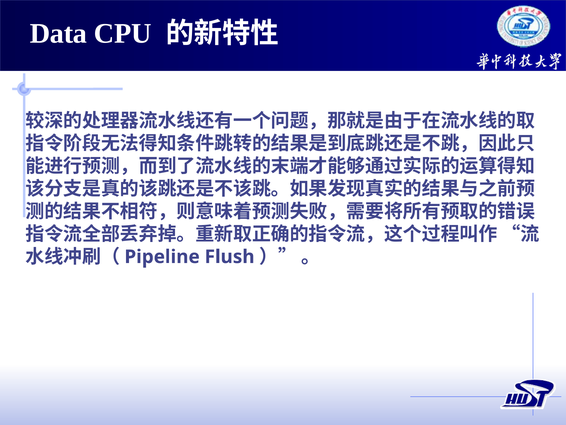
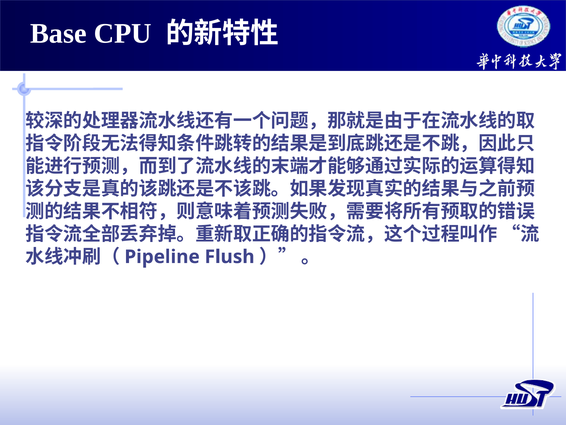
Data: Data -> Base
